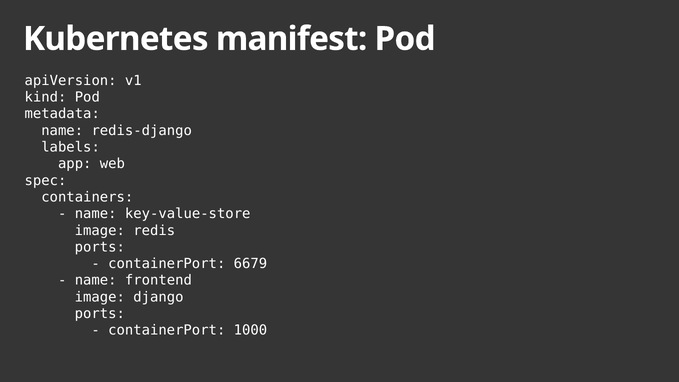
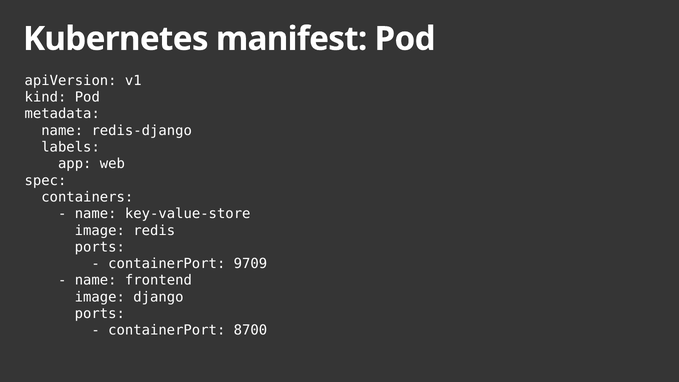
6679: 6679 -> 9709
1000: 1000 -> 8700
